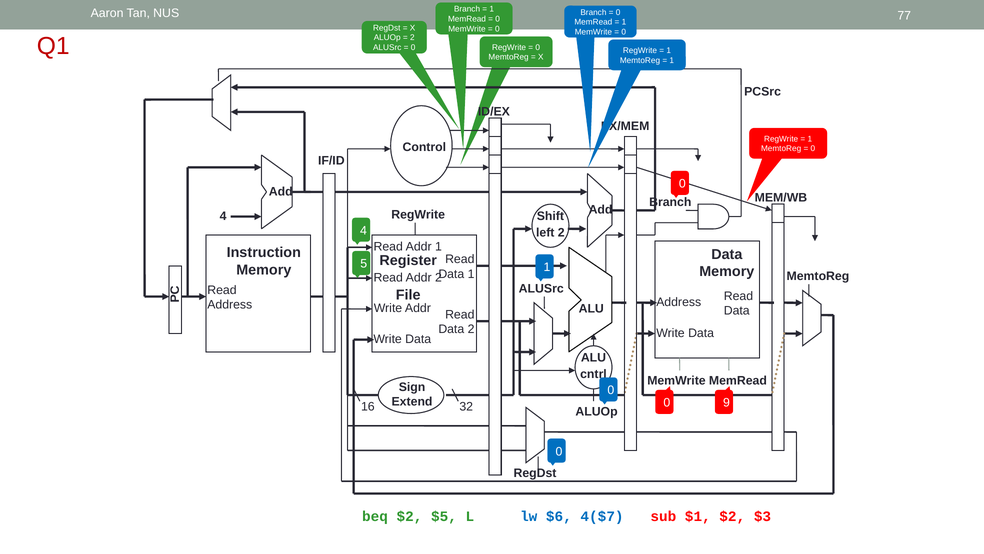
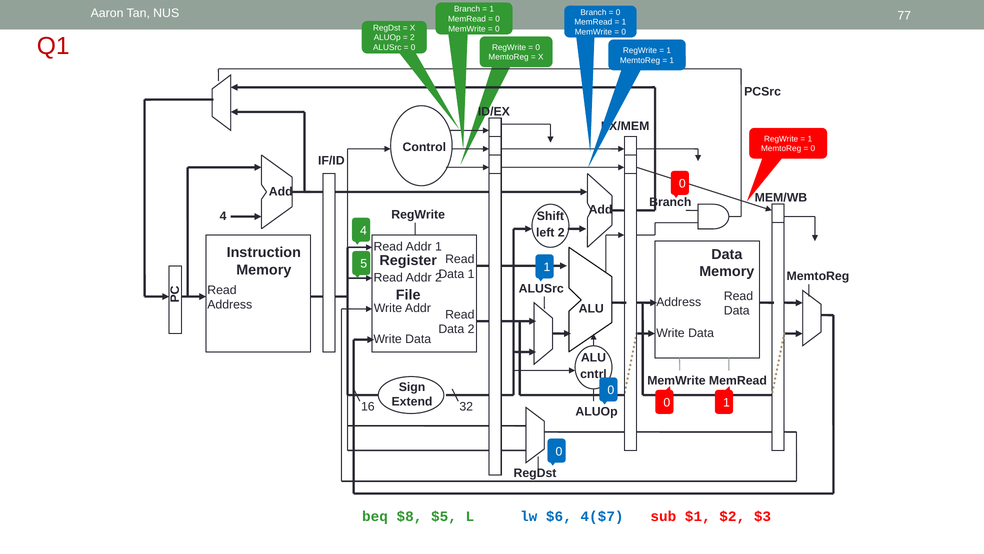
0 9: 9 -> 1
beq $2: $2 -> $8
